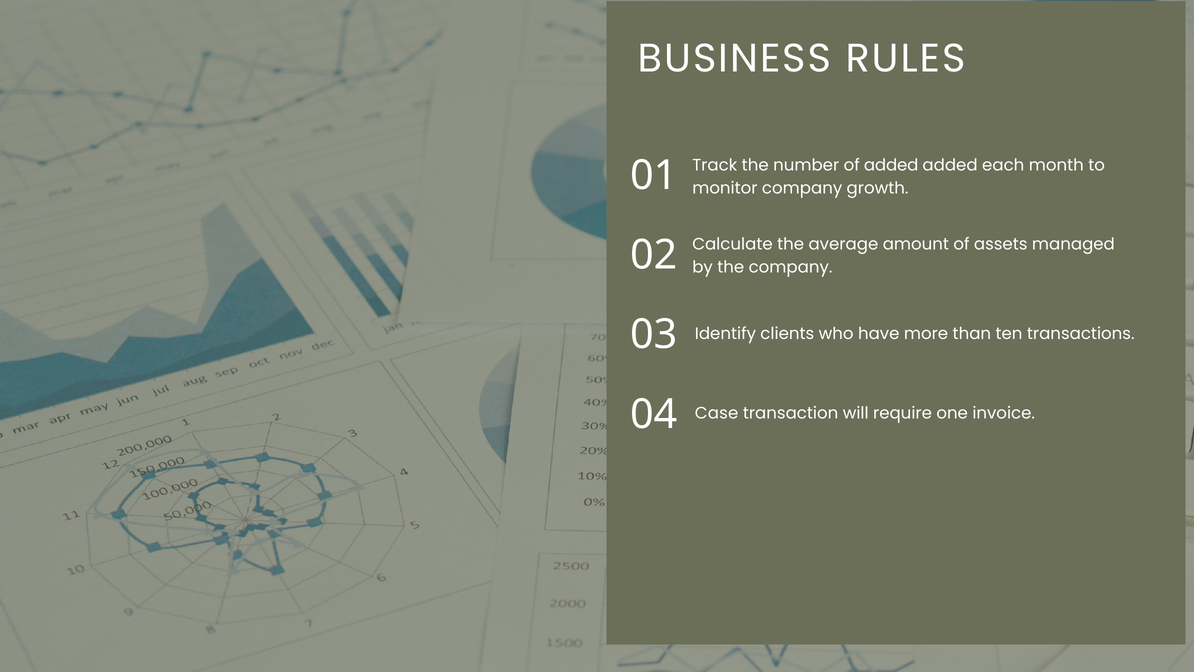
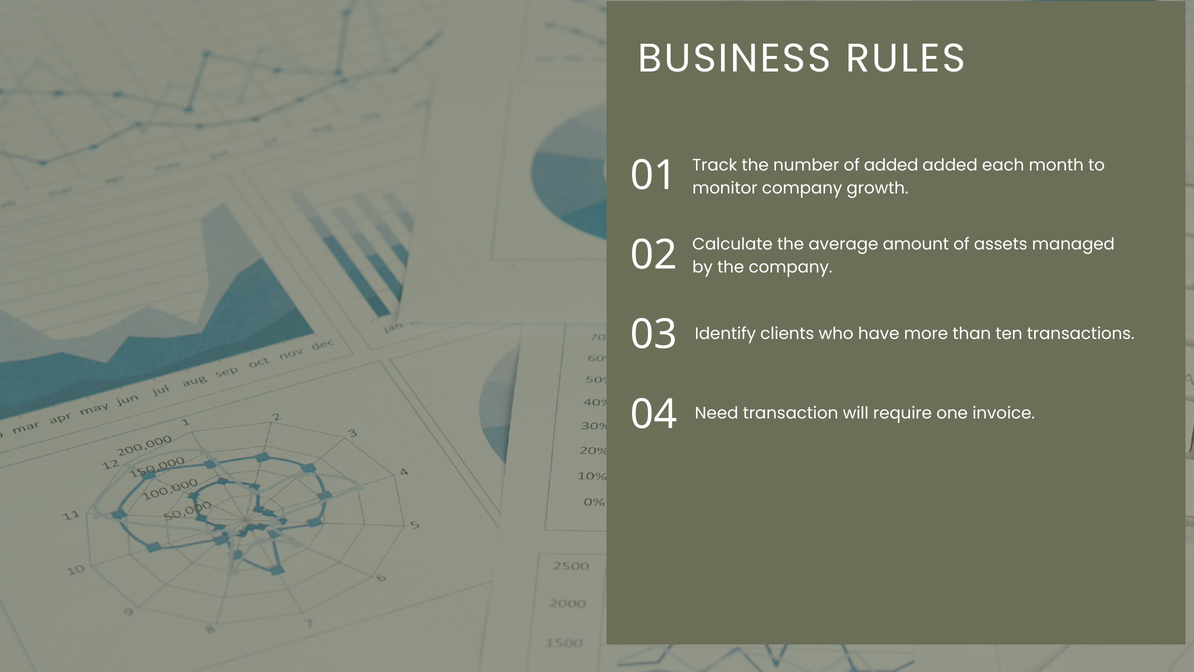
Case: Case -> Need
